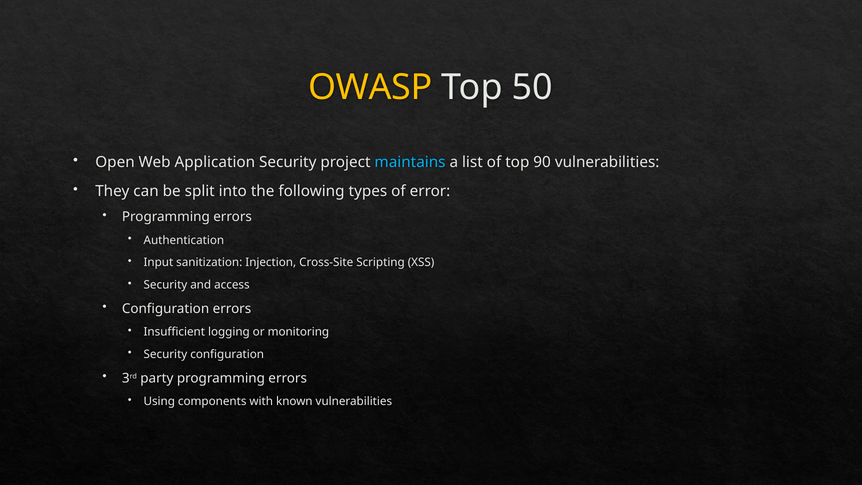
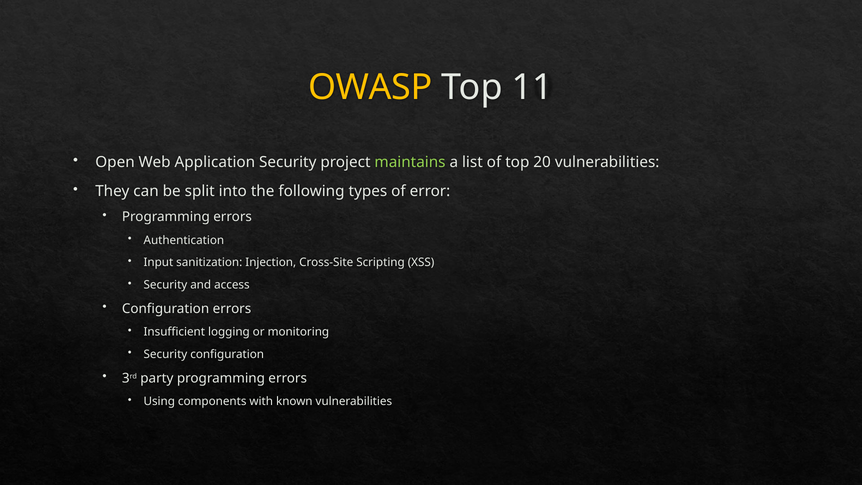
50: 50 -> 11
maintains colour: light blue -> light green
90: 90 -> 20
